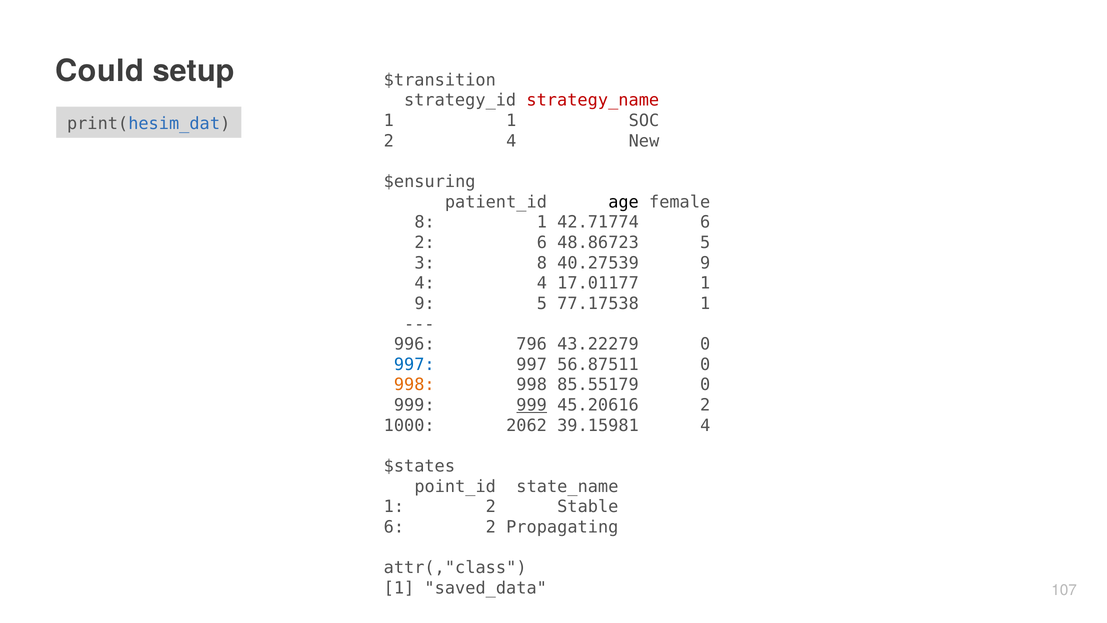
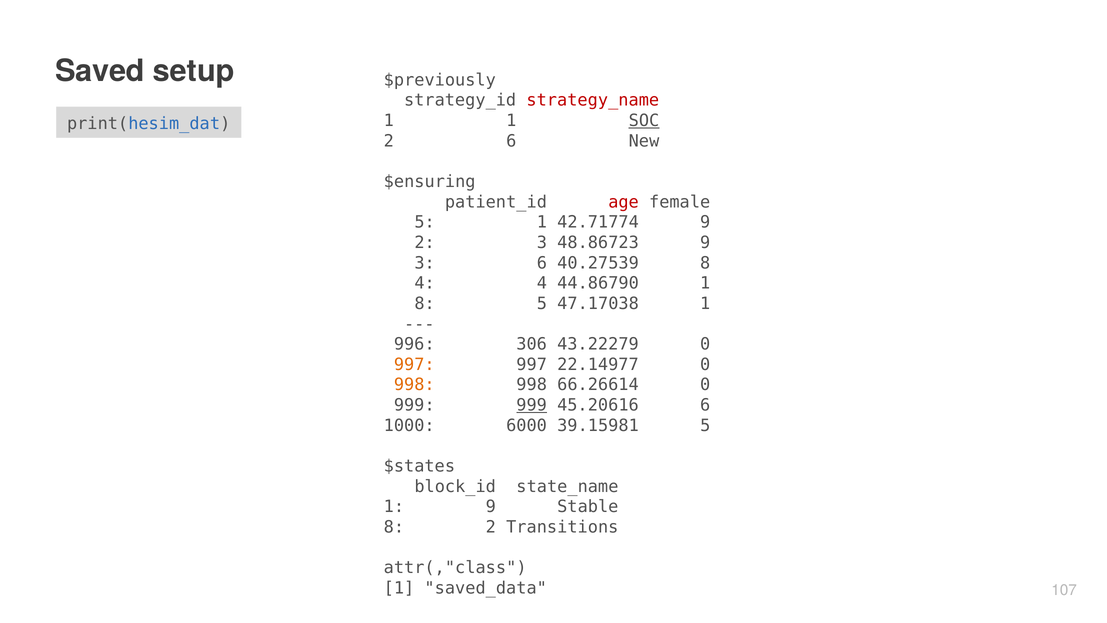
Could: Could -> Saved
$transition: $transition -> $previously
SOC underline: none -> present
2 4: 4 -> 6
age colour: black -> red
8 at (425, 222): 8 -> 5
42.71774 6: 6 -> 9
2 6: 6 -> 3
48.86723 5: 5 -> 9
3 8: 8 -> 6
40.27539 9: 9 -> 8
17.01177: 17.01177 -> 44.86790
9 at (425, 303): 9 -> 8
77.17538: 77.17538 -> 47.17038
796: 796 -> 306
997 at (414, 364) colour: blue -> orange
56.87511: 56.87511 -> 22.14977
85.55179: 85.55179 -> 66.26614
45.20616 2: 2 -> 6
2062: 2062 -> 6000
39.15981 4: 4 -> 5
point_id: point_id -> block_id
1 2: 2 -> 9
6 at (394, 527): 6 -> 8
Propagating: Propagating -> Transitions
